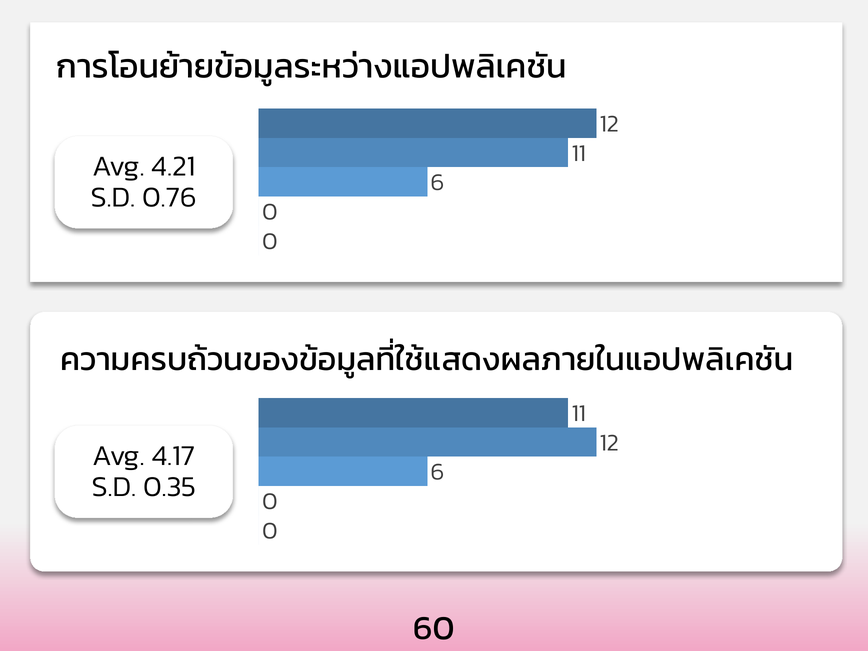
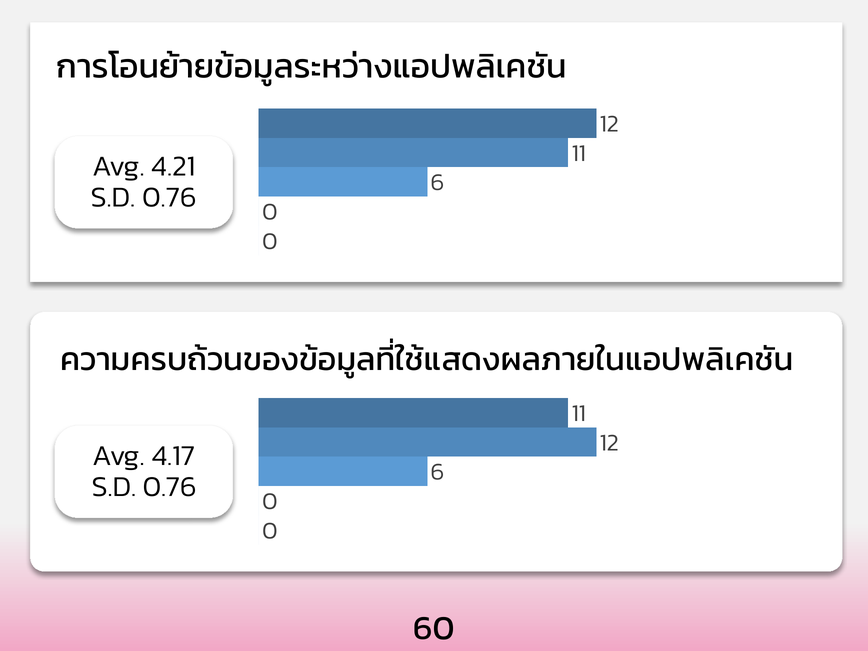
0.35 at (170, 487): 0.35 -> 0.76
